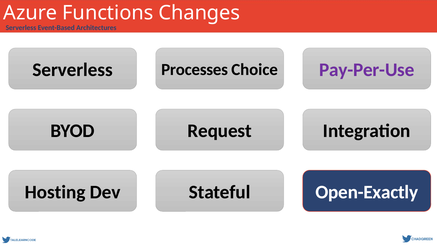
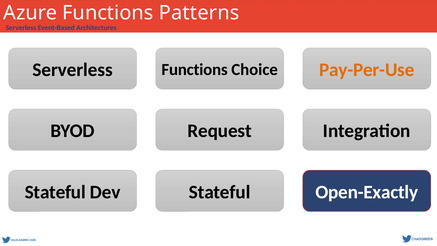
Changes: Changes -> Patterns
Serverless Processes: Processes -> Functions
Pay-Per-Use colour: purple -> orange
Hosting at (55, 192): Hosting -> Stateful
